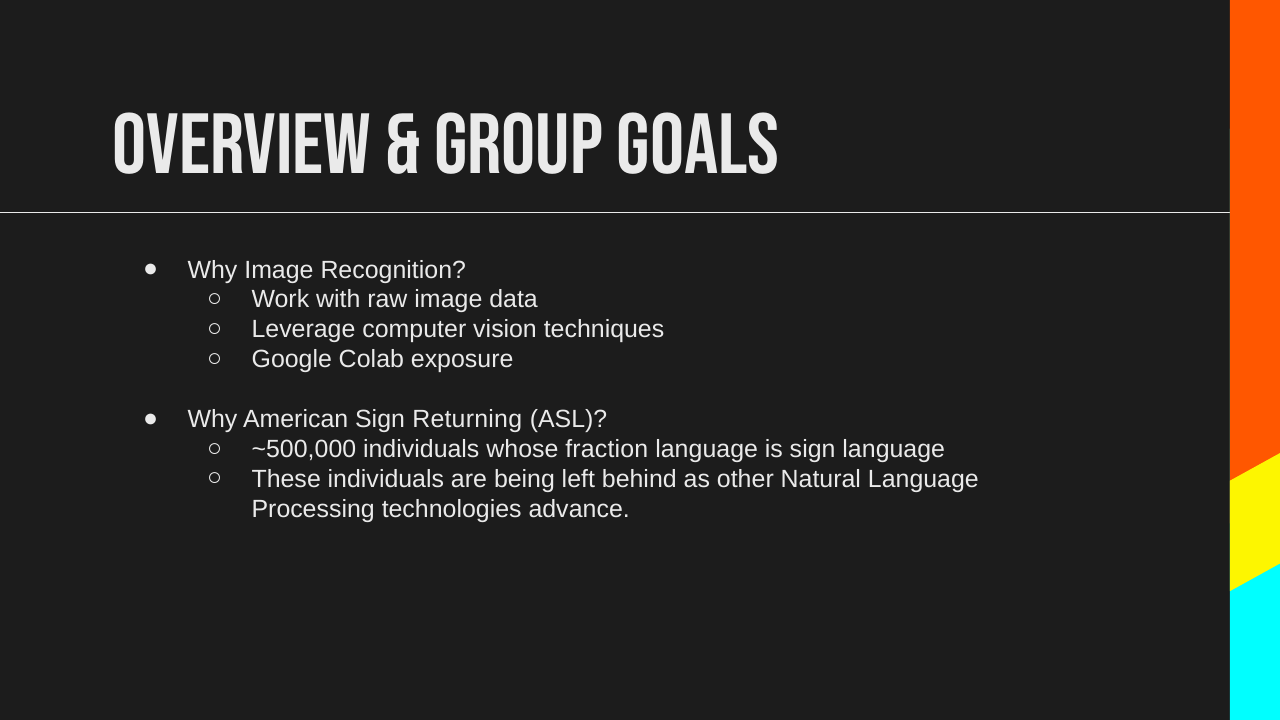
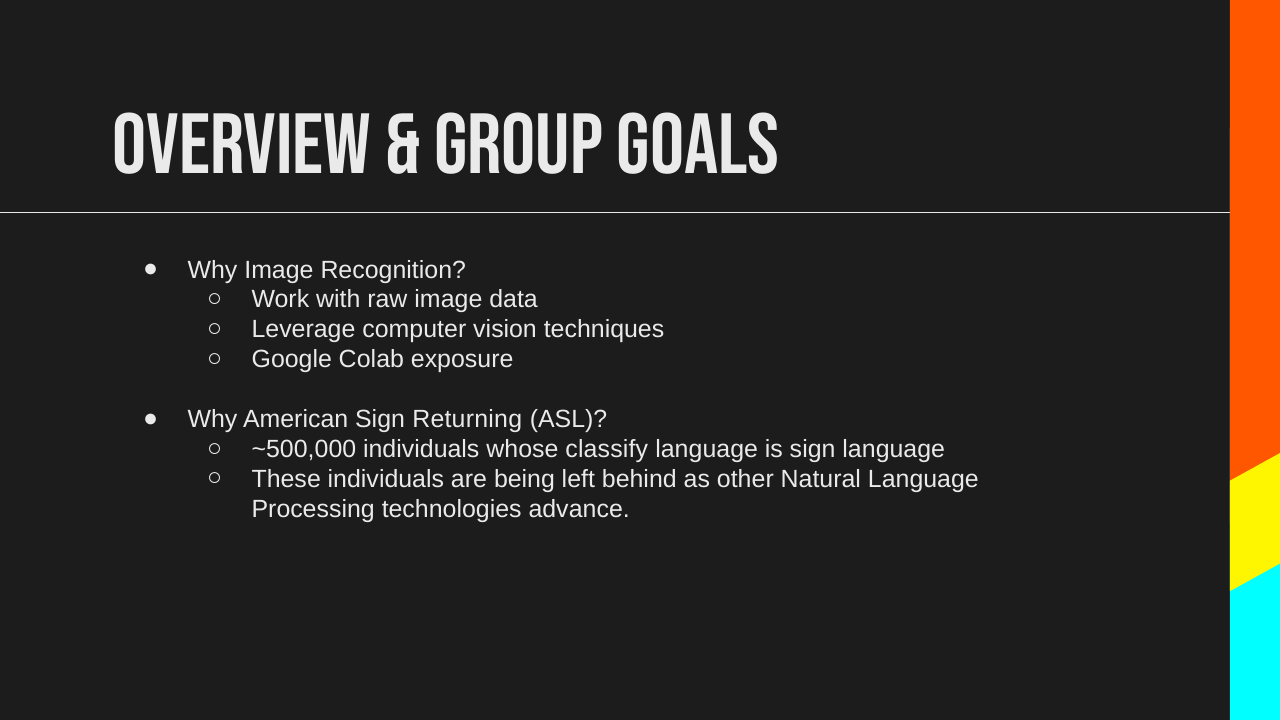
fraction: fraction -> classify
